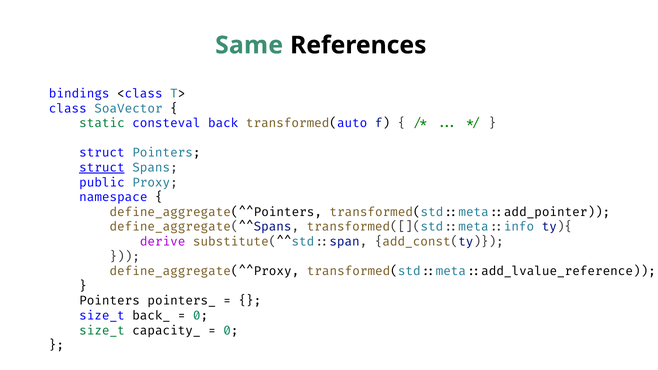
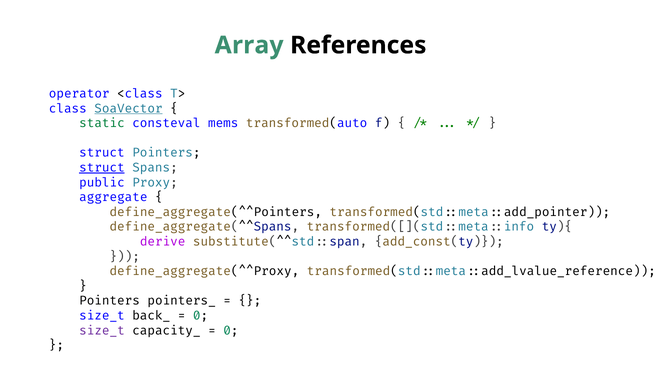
Same: Same -> Array
bindings: bindings -> operator
SoaVector underline: none -> present
back: back -> mems
namespace: namespace -> aggregate
size_t at (102, 331) colour: green -> purple
